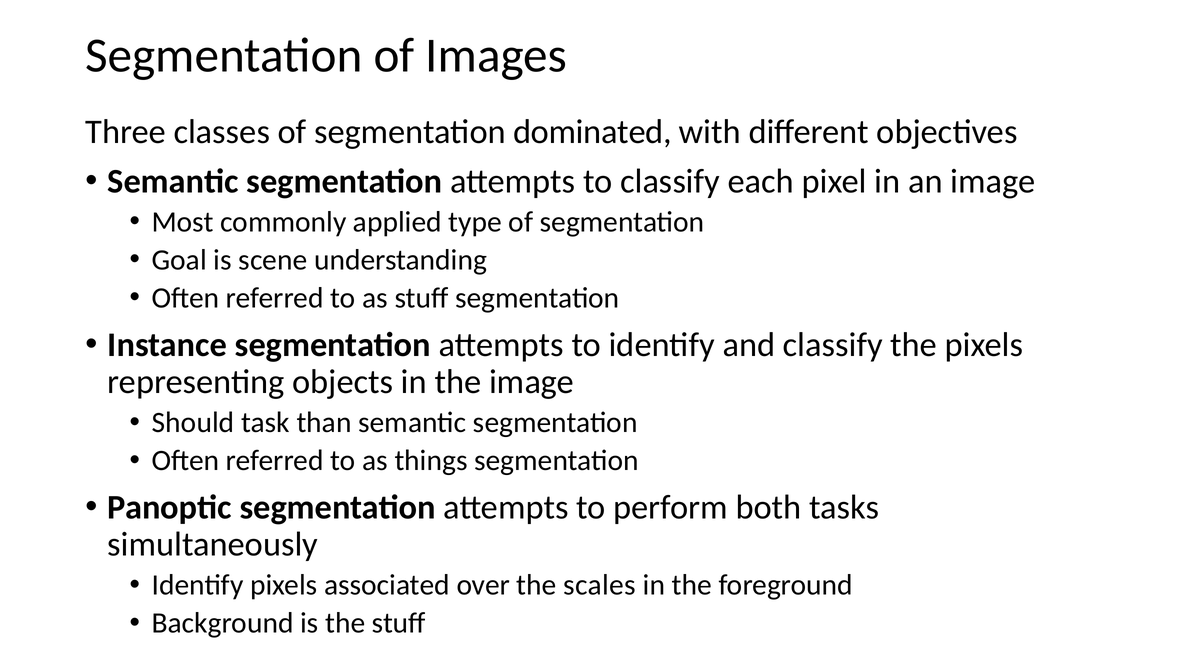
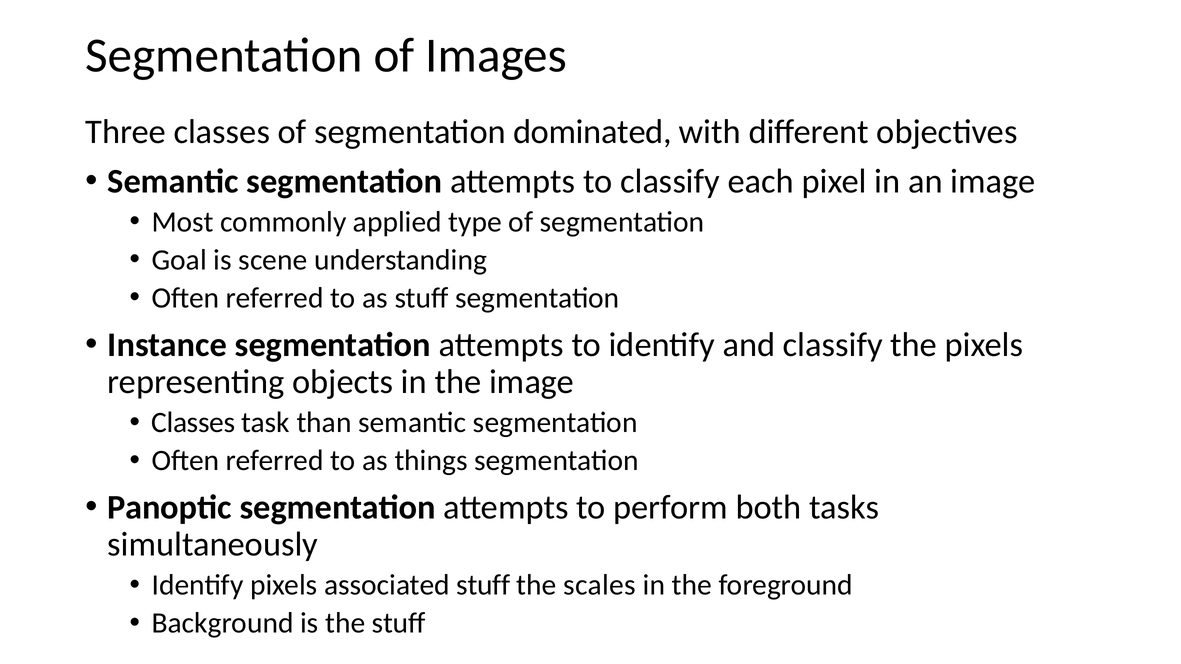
Should at (193, 423): Should -> Classes
associated over: over -> stuff
